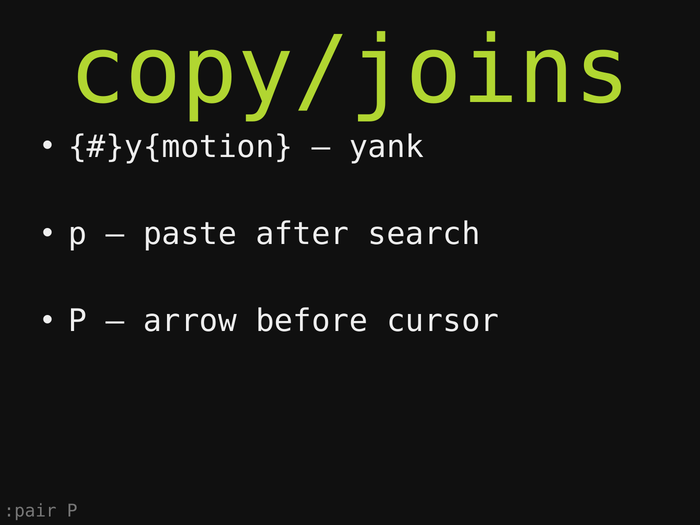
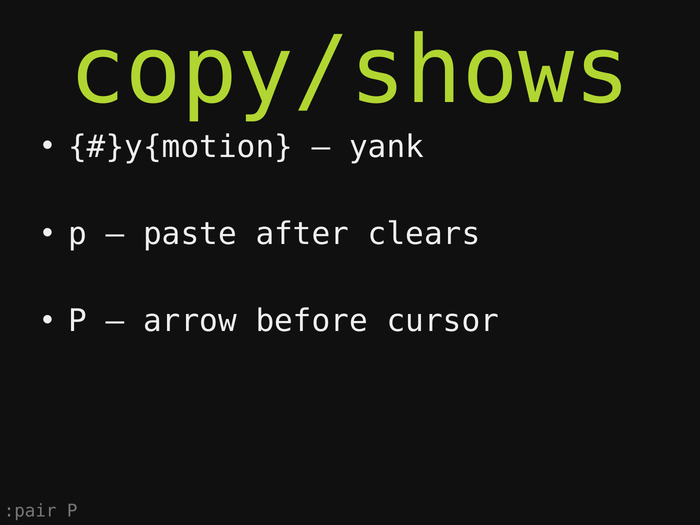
copy/joins: copy/joins -> copy/shows
search: search -> clears
